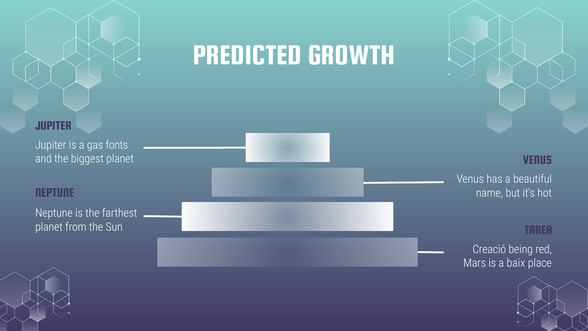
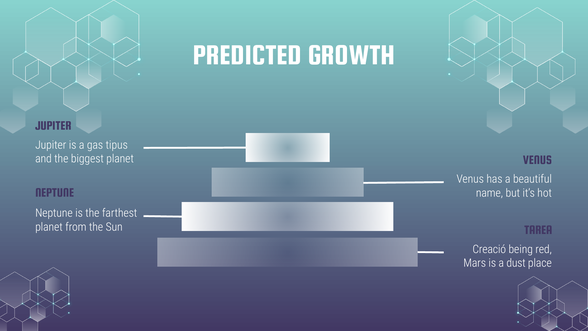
fonts: fonts -> tipus
baix: baix -> dust
